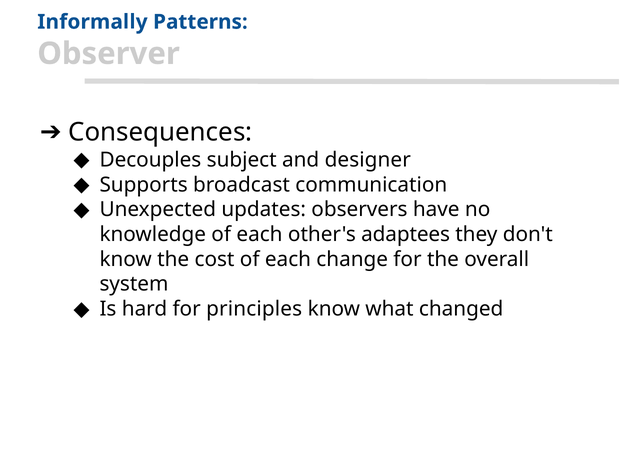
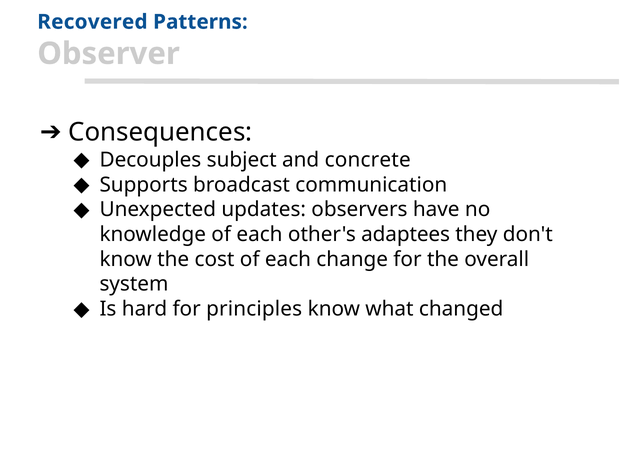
Informally: Informally -> Recovered
designer: designer -> concrete
